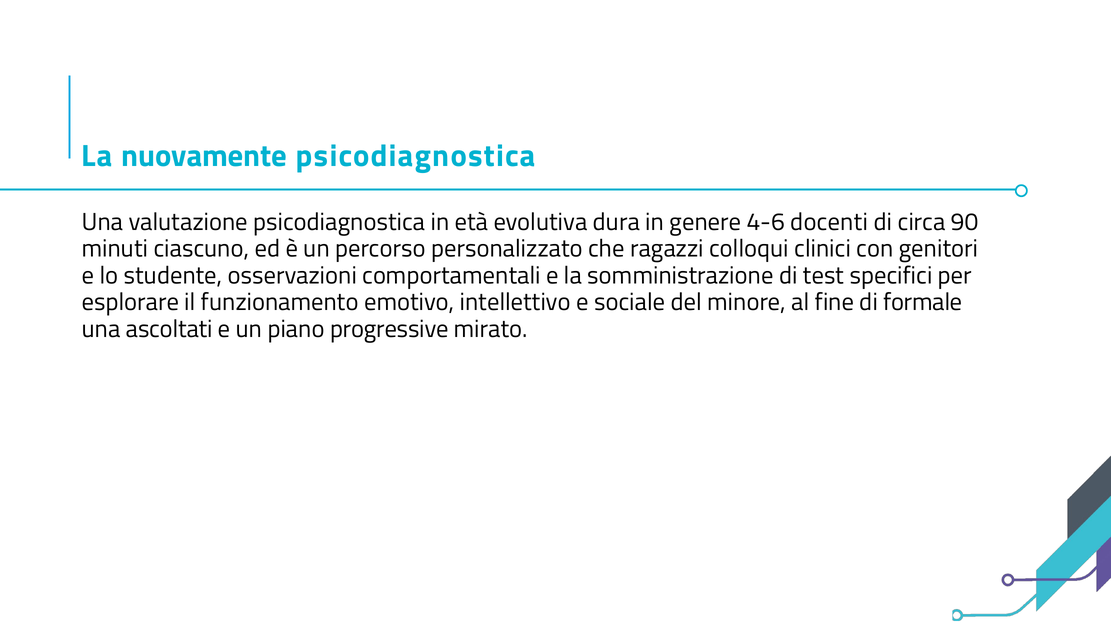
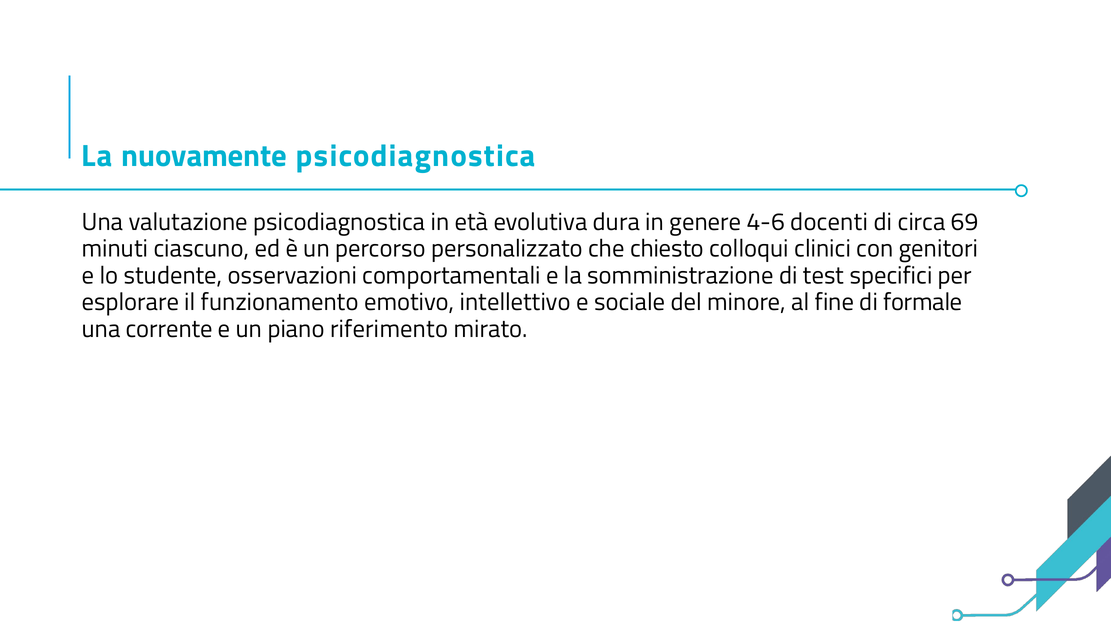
90: 90 -> 69
ragazzi: ragazzi -> chiesto
ascoltati: ascoltati -> corrente
progressive: progressive -> riferimento
